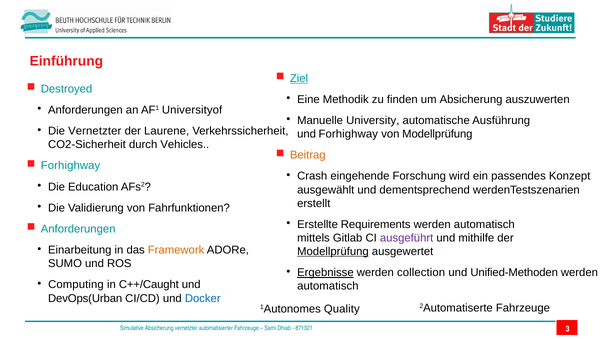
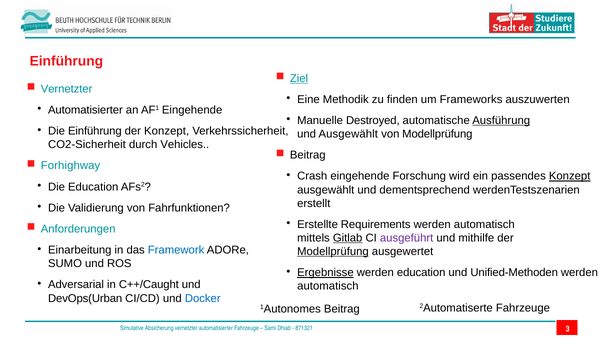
Destroyed at (67, 89): Destroyed -> Vernetzter
um Absicherung: Absicherung -> Frameworks
Anforderungen at (85, 110): Anforderungen -> Automatisierter
AF1 Universityof: Universityof -> Eingehende
University: University -> Destroyed
Ausführung underline: none -> present
Die Vernetzter: Vernetzter -> Einführung
der Laurene: Laurene -> Konzept
und Forhighway: Forhighway -> Ausgewählt
Beitrag at (308, 155) colour: orange -> black
Konzept at (570, 176) underline: none -> present
Gitlab underline: none -> present
Framework colour: orange -> blue
werden collection: collection -> education
Computing: Computing -> Adversarial
1Autonomes Quality: Quality -> Beitrag
